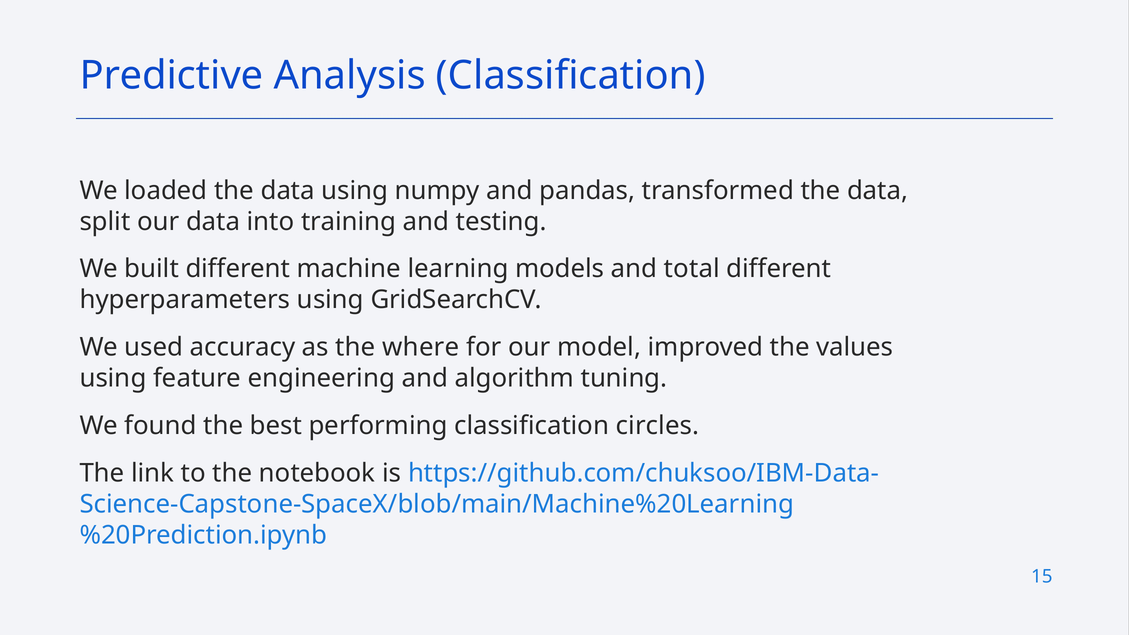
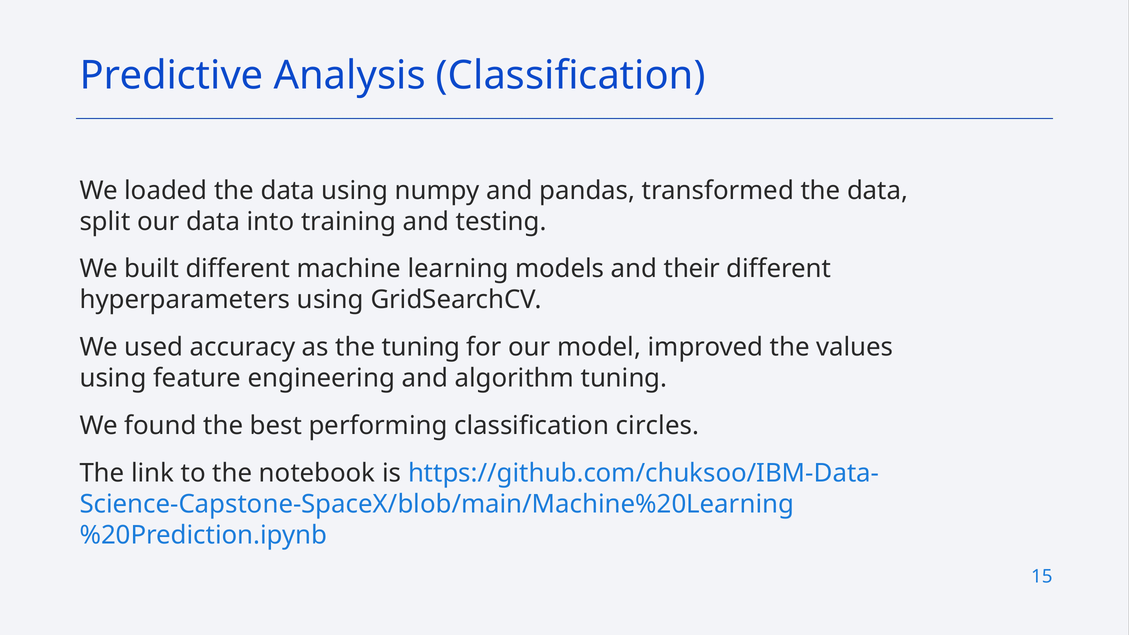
total: total -> their
the where: where -> tuning
